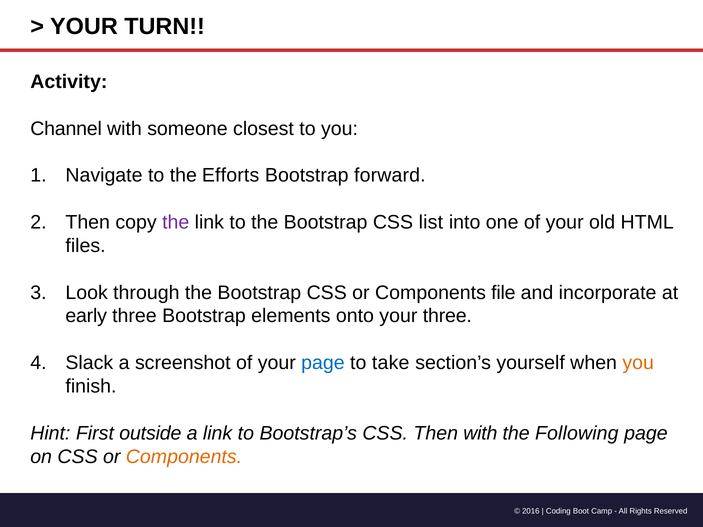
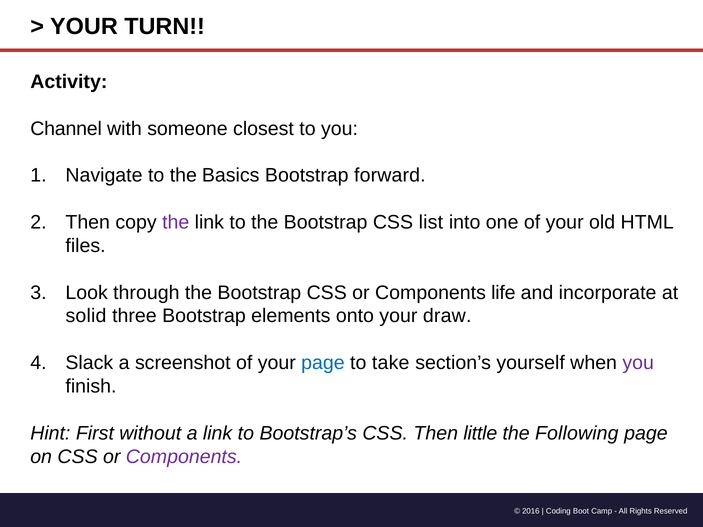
Efforts: Efforts -> Basics
file: file -> life
early: early -> solid
your three: three -> draw
you at (638, 363) colour: orange -> purple
outside: outside -> without
Then with: with -> little
Components at (184, 457) colour: orange -> purple
